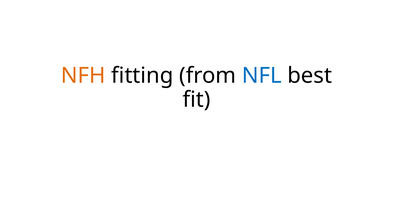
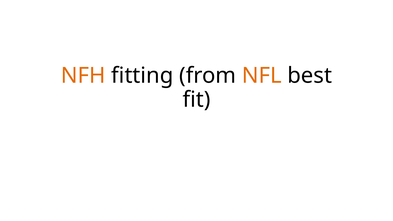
NFL colour: blue -> orange
